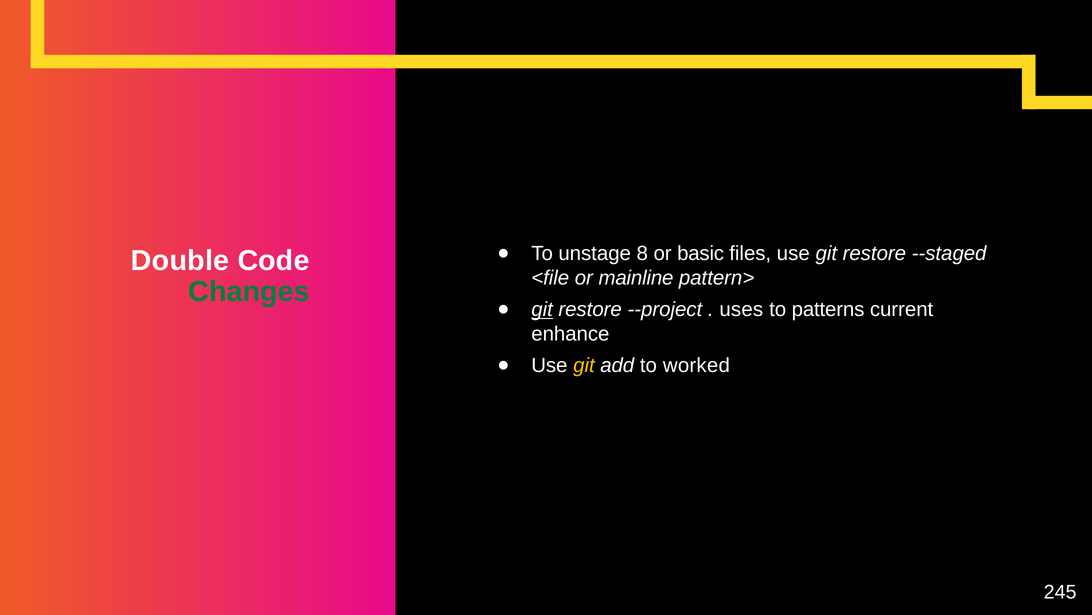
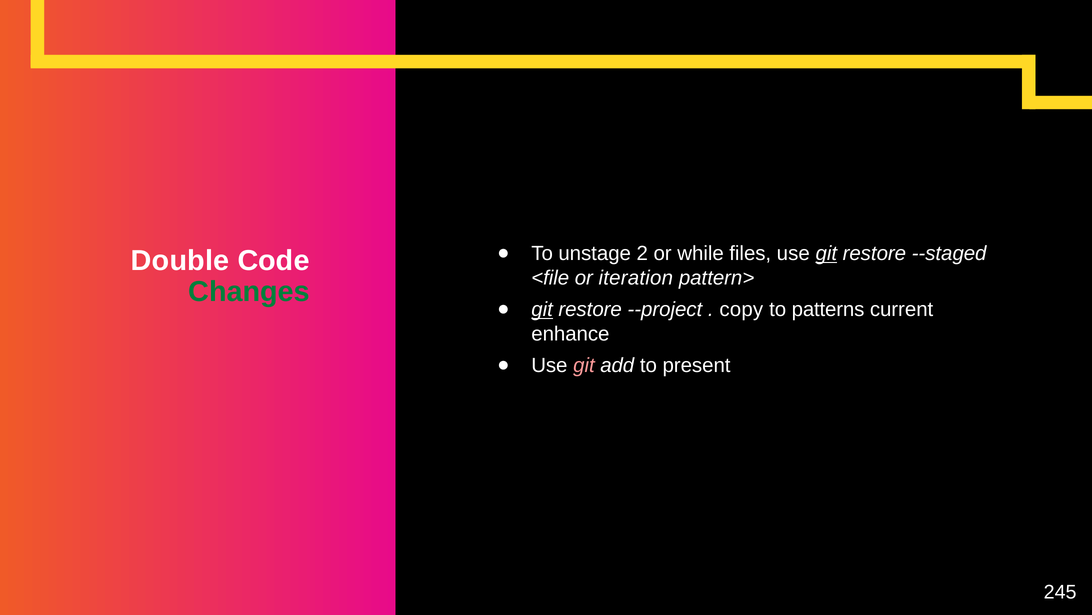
8: 8 -> 2
basic: basic -> while
git at (826, 253) underline: none -> present
mainline: mainline -> iteration
uses: uses -> copy
git at (584, 365) colour: yellow -> pink
worked: worked -> present
